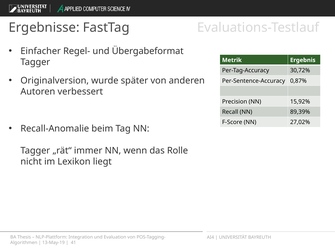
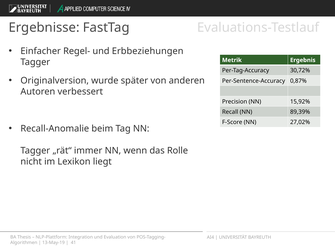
Übergabeformat: Übergabeformat -> Erbbeziehungen
